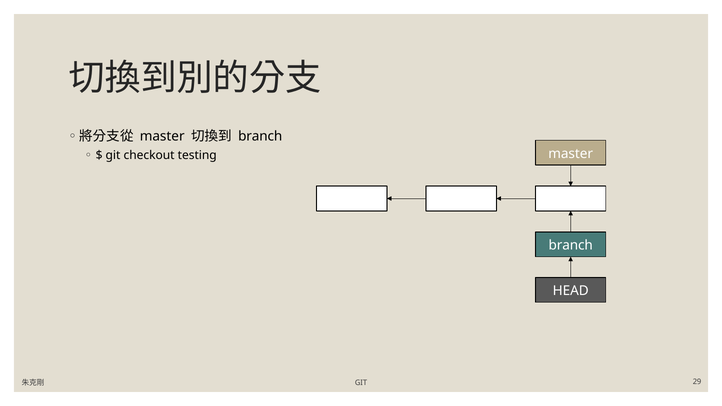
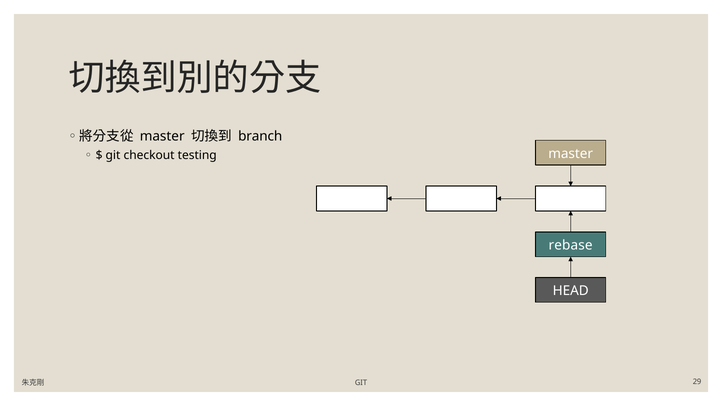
branch at (571, 245): branch -> rebase
